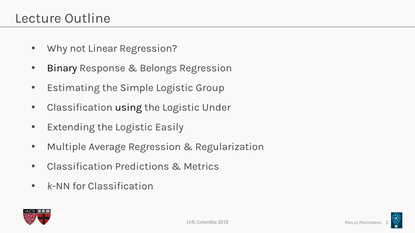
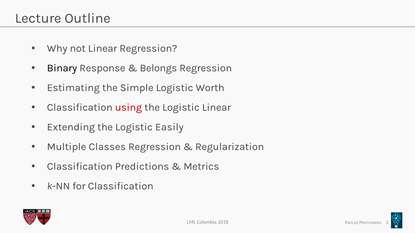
Group: Group -> Worth
using colour: black -> red
Logistic Under: Under -> Linear
Average: Average -> Classes
